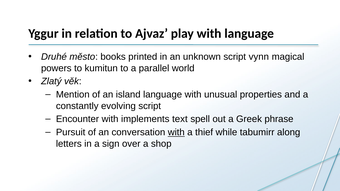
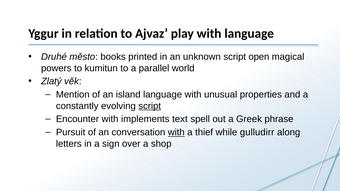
vynn: vynn -> open
script at (150, 106) underline: none -> present
tabumirr: tabumirr -> gulludirr
